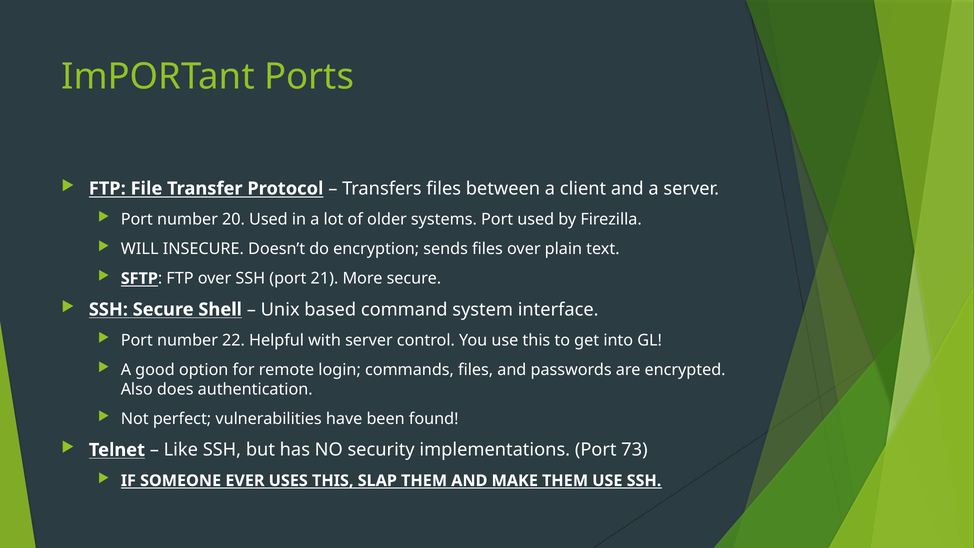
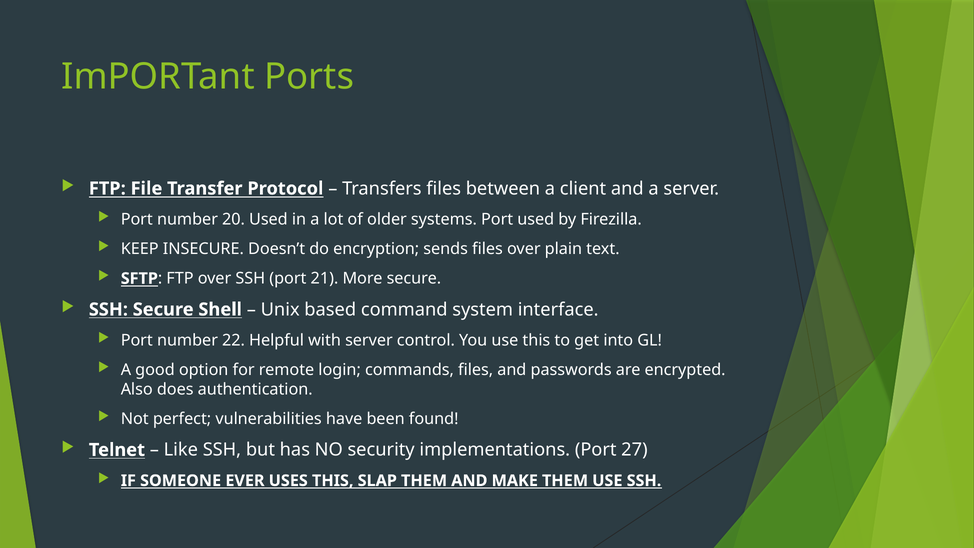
WILL: WILL -> KEEP
73: 73 -> 27
